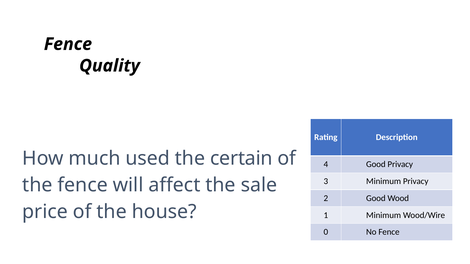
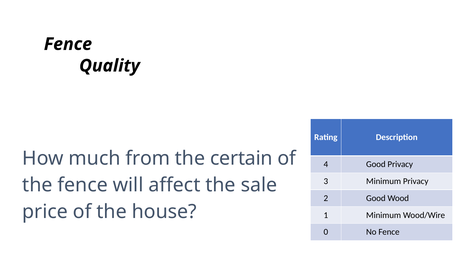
used: used -> from
